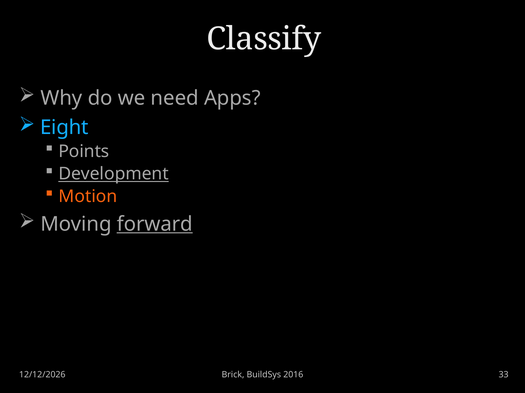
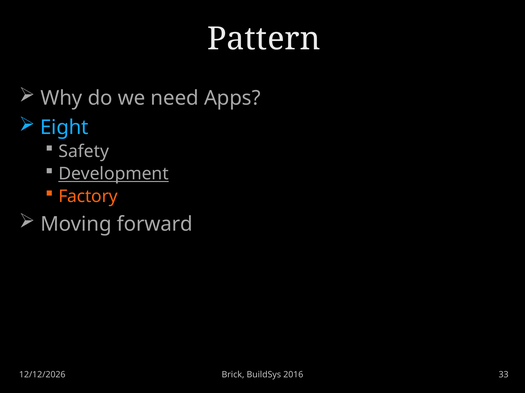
Classify: Classify -> Pattern
Points: Points -> Safety
Motion: Motion -> Factory
forward underline: present -> none
